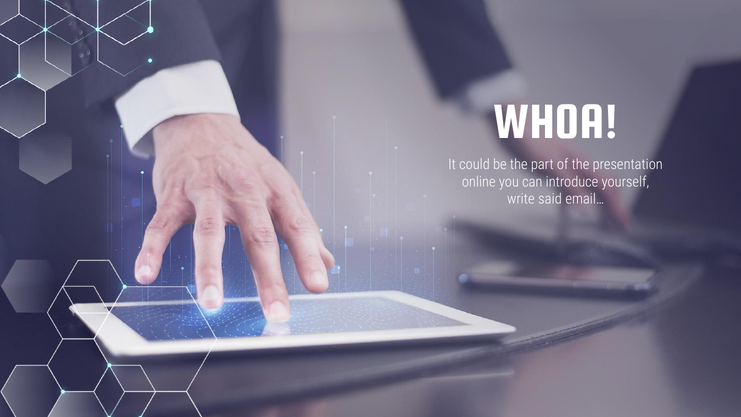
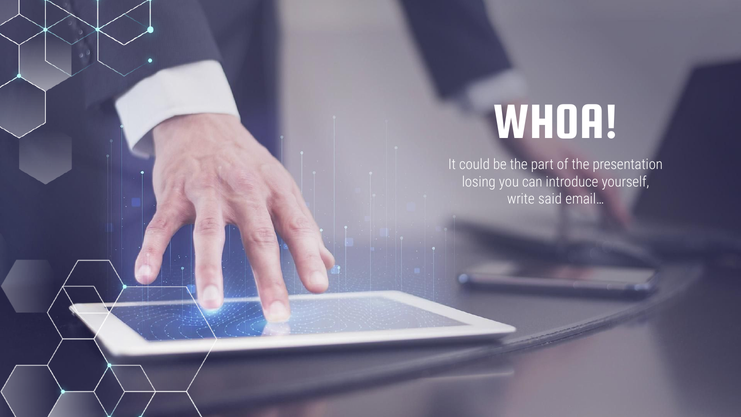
online: online -> losing
